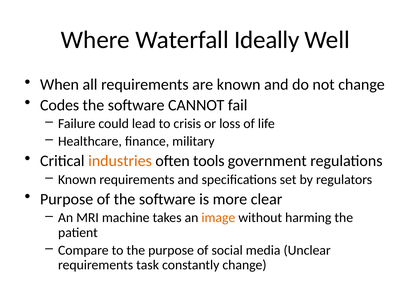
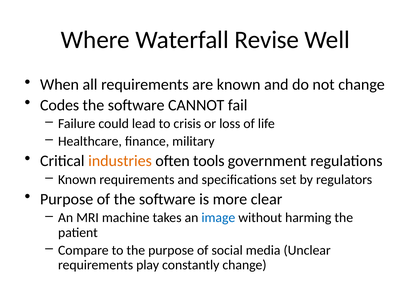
Ideally: Ideally -> Revise
image colour: orange -> blue
task: task -> play
